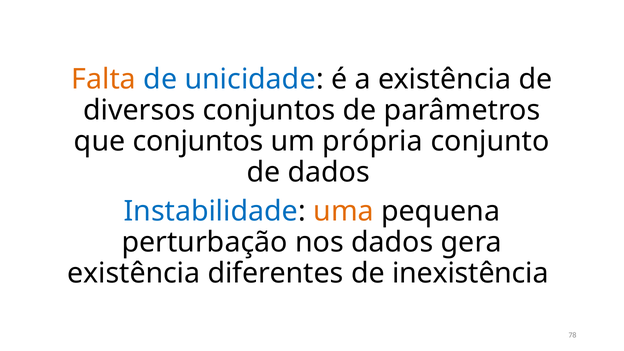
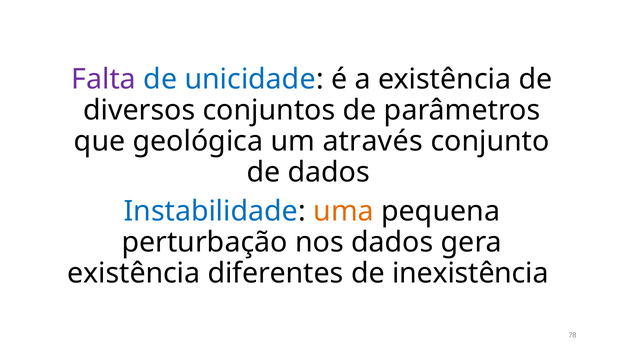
Falta colour: orange -> purple
que conjuntos: conjuntos -> geológica
própria: própria -> através
